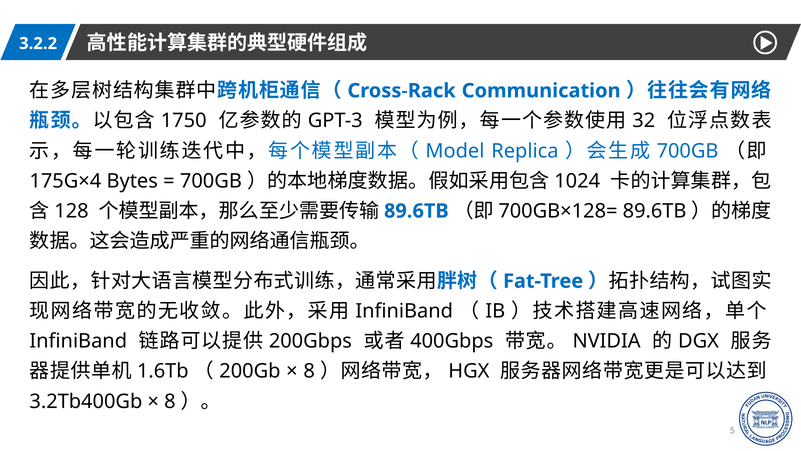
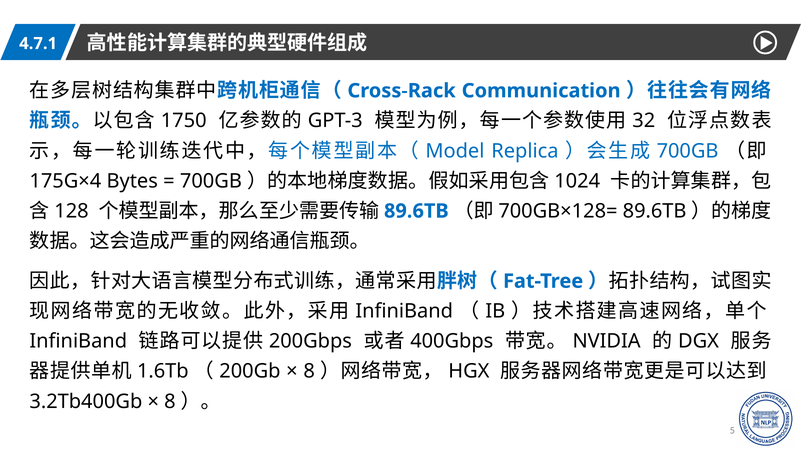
3.2.2: 3.2.2 -> 4.7.1
